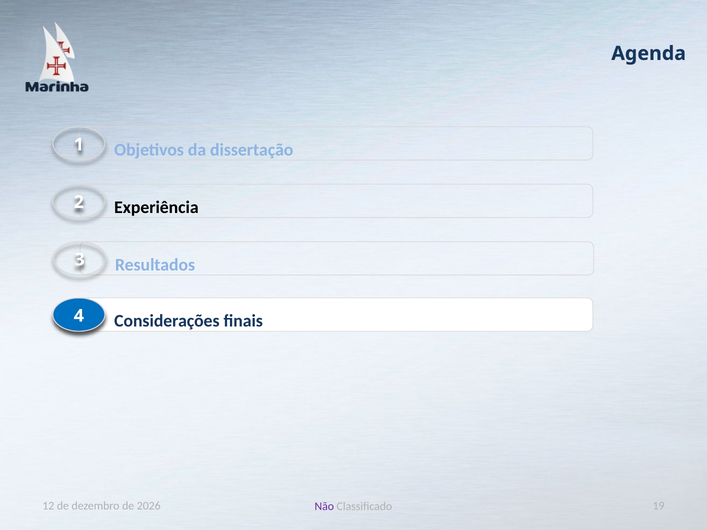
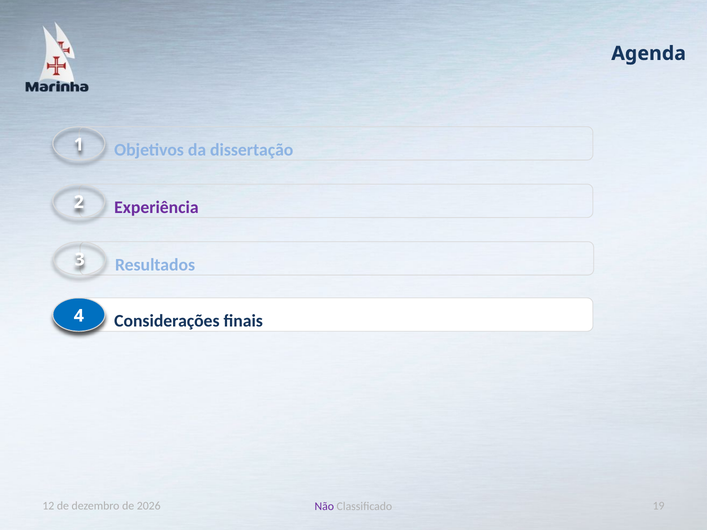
Experiência colour: black -> purple
